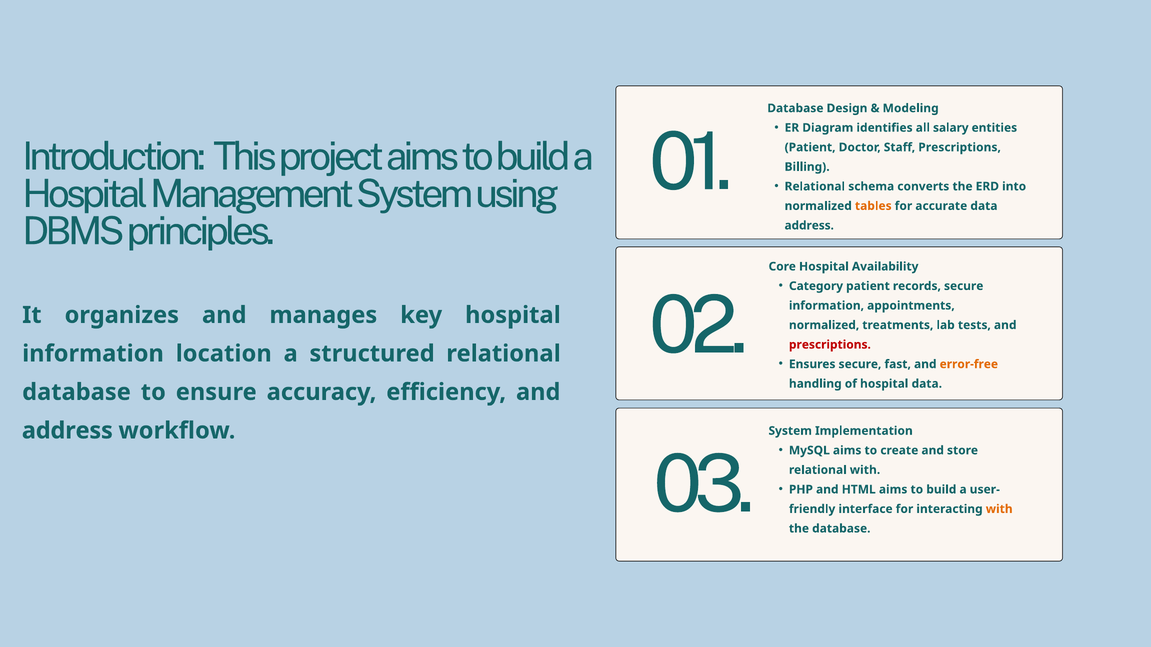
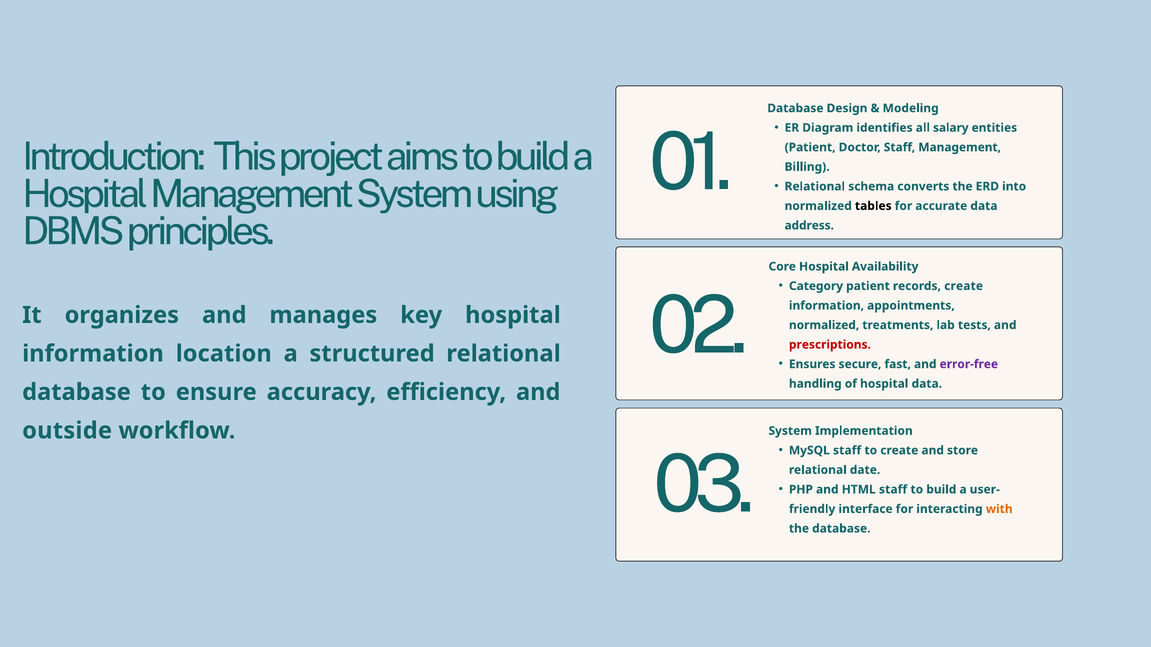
Staff Prescriptions: Prescriptions -> Management
tables colour: orange -> black
records secure: secure -> create
error-free colour: orange -> purple
address at (67, 431): address -> outside
MySQL aims: aims -> staff
relational with: with -> date
HTML aims: aims -> staff
